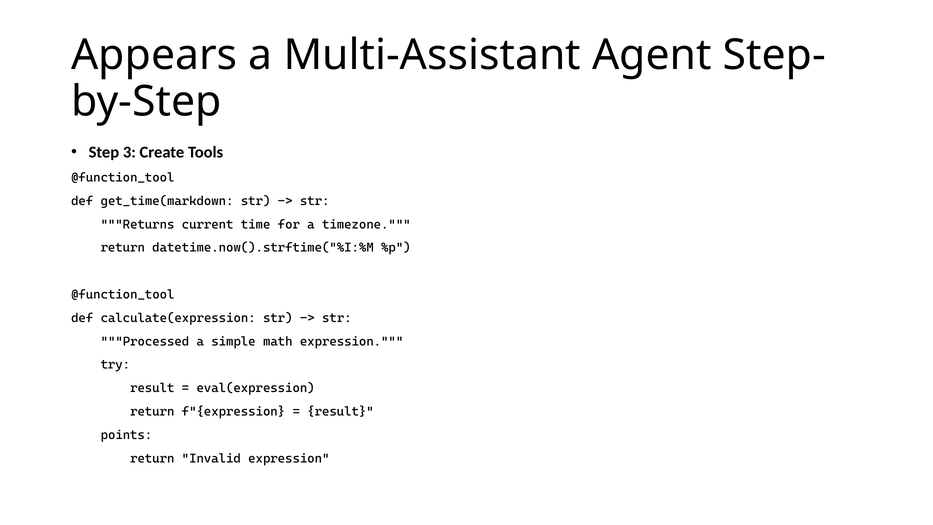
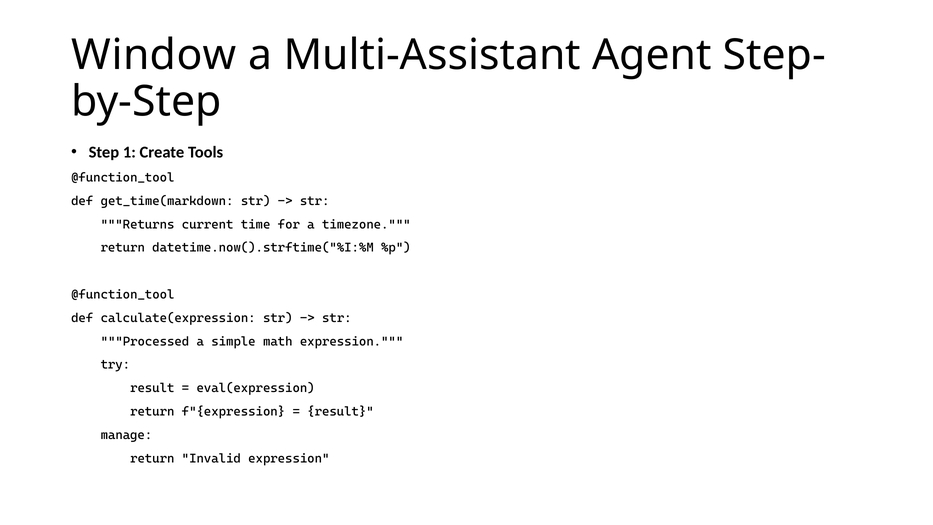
Appears: Appears -> Window
3: 3 -> 1
points: points -> manage
